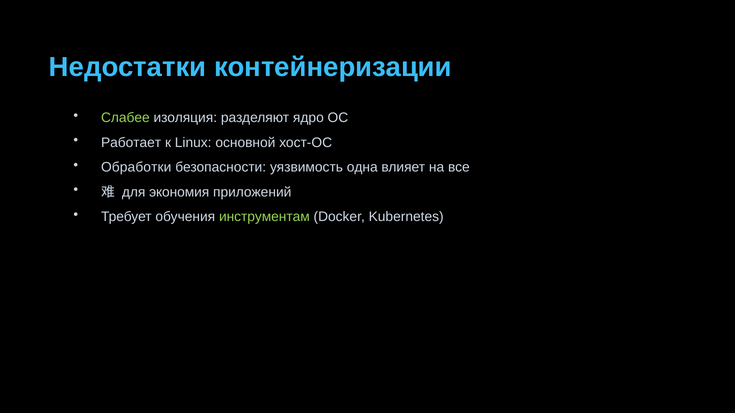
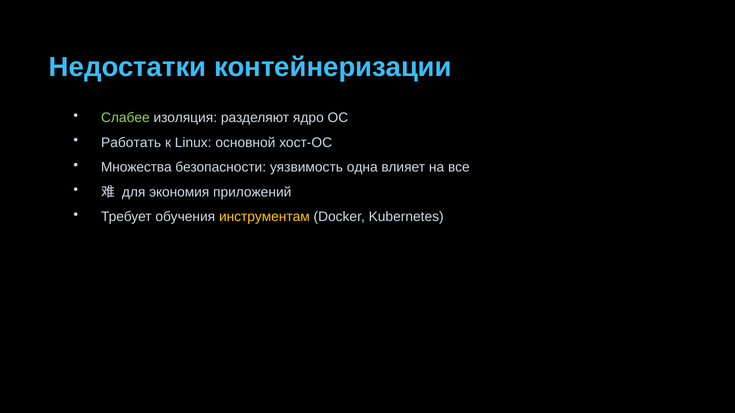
Работает: Работает -> Работать
Обработки: Обработки -> Множества
инструментам colour: light green -> yellow
